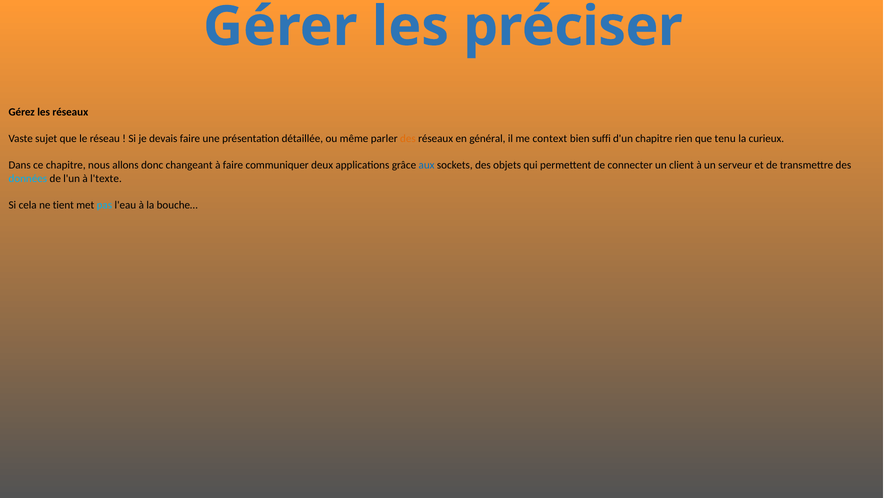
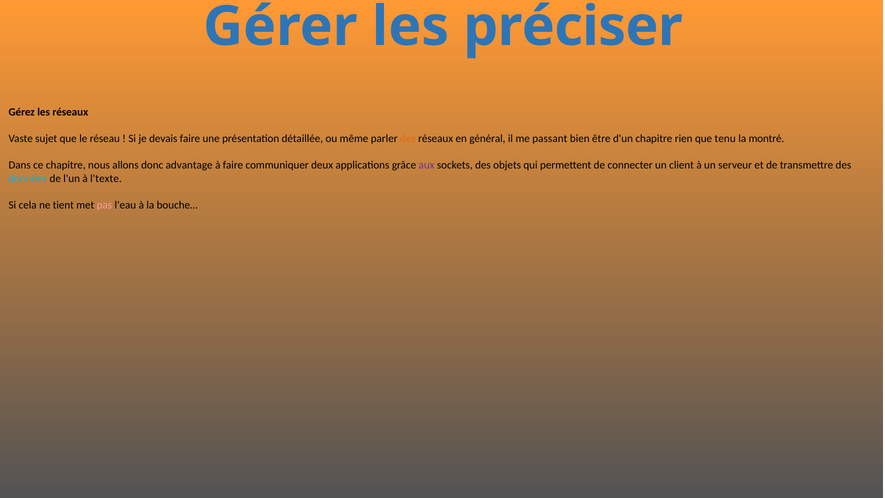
context: context -> passant
suffi: suffi -> être
curieux: curieux -> montré
changeant: changeant -> advantage
aux colour: blue -> purple
pas colour: light blue -> pink
